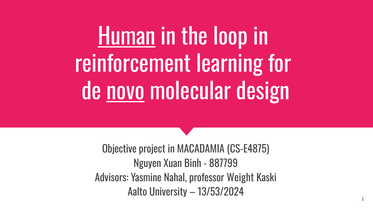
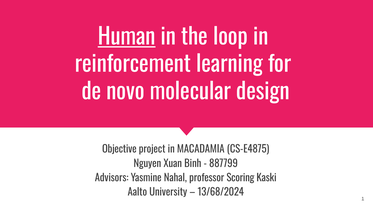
novo underline: present -> none
Weight: Weight -> Scoring
13/53/2024: 13/53/2024 -> 13/68/2024
